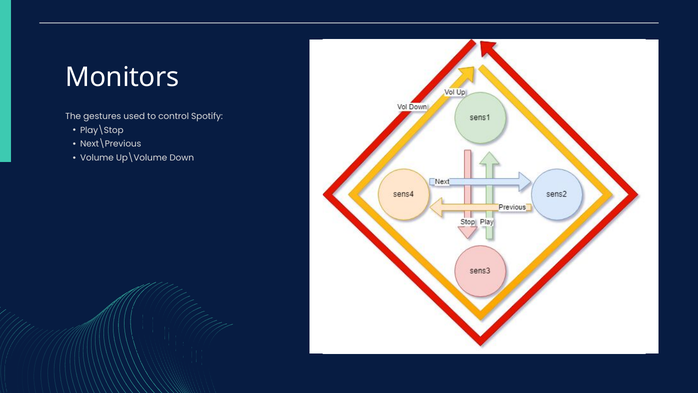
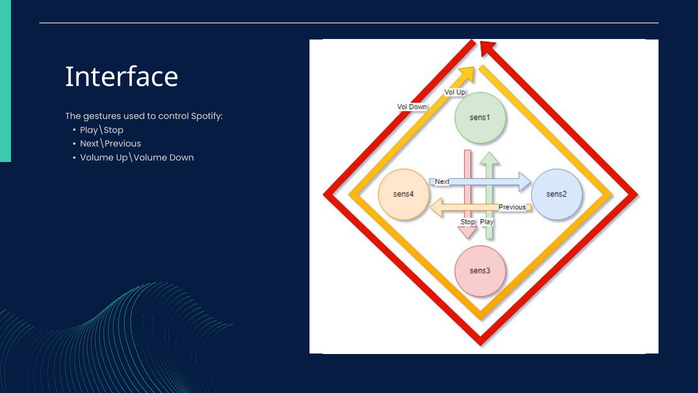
Monitors: Monitors -> Interface
